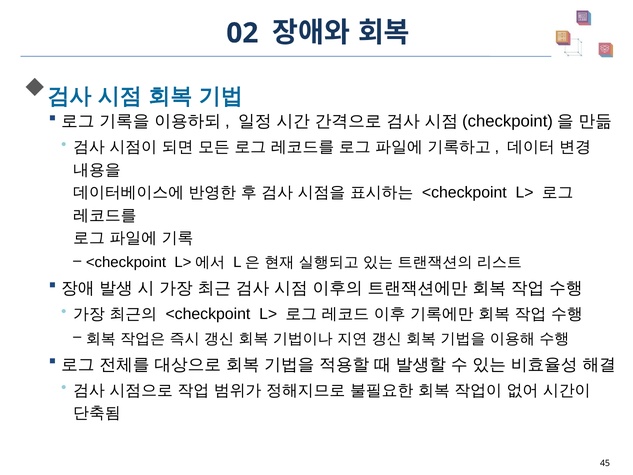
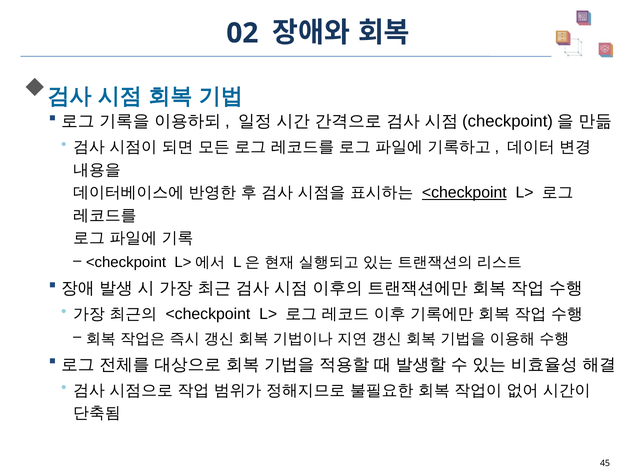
<checkpoint at (464, 192) underline: none -> present
